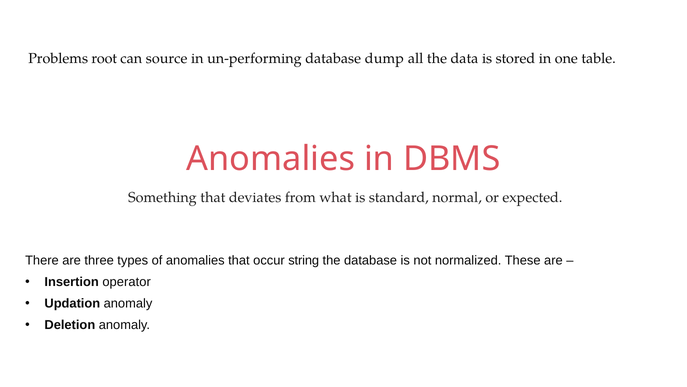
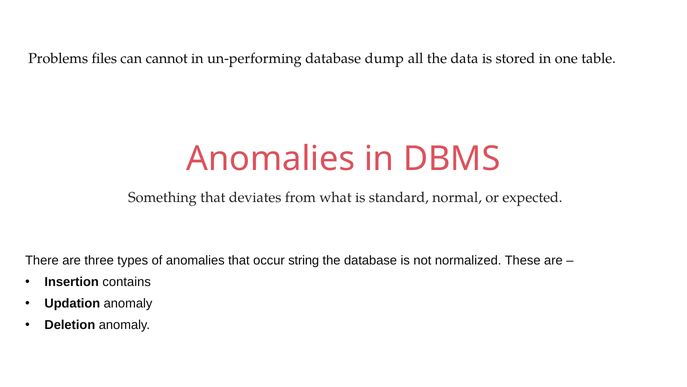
root: root -> files
source: source -> cannot
operator: operator -> contains
